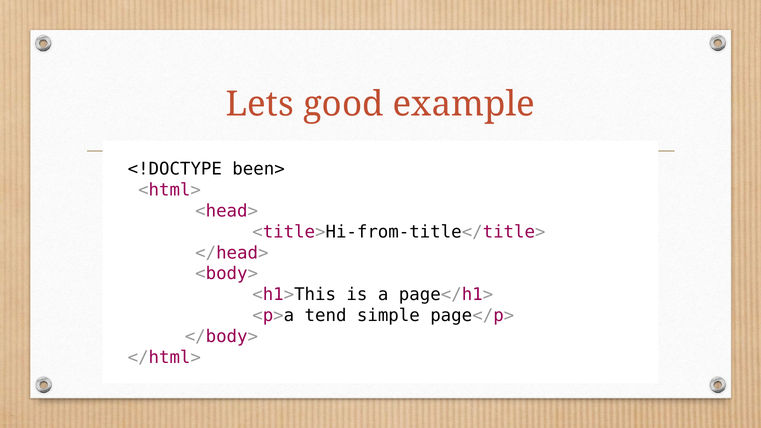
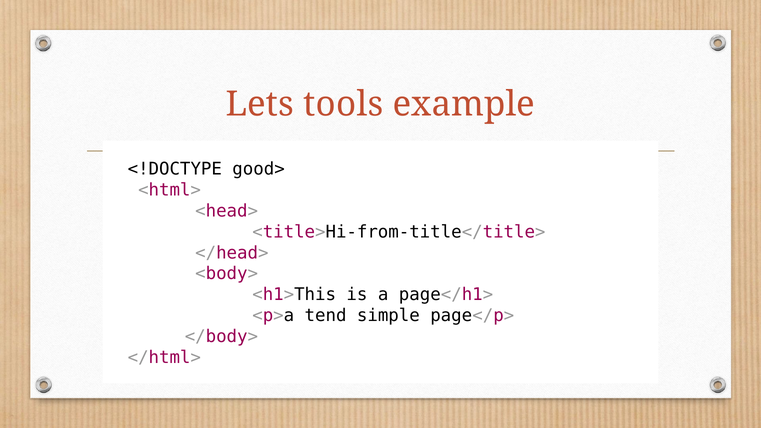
good: good -> tools
been>: been> -> good>
